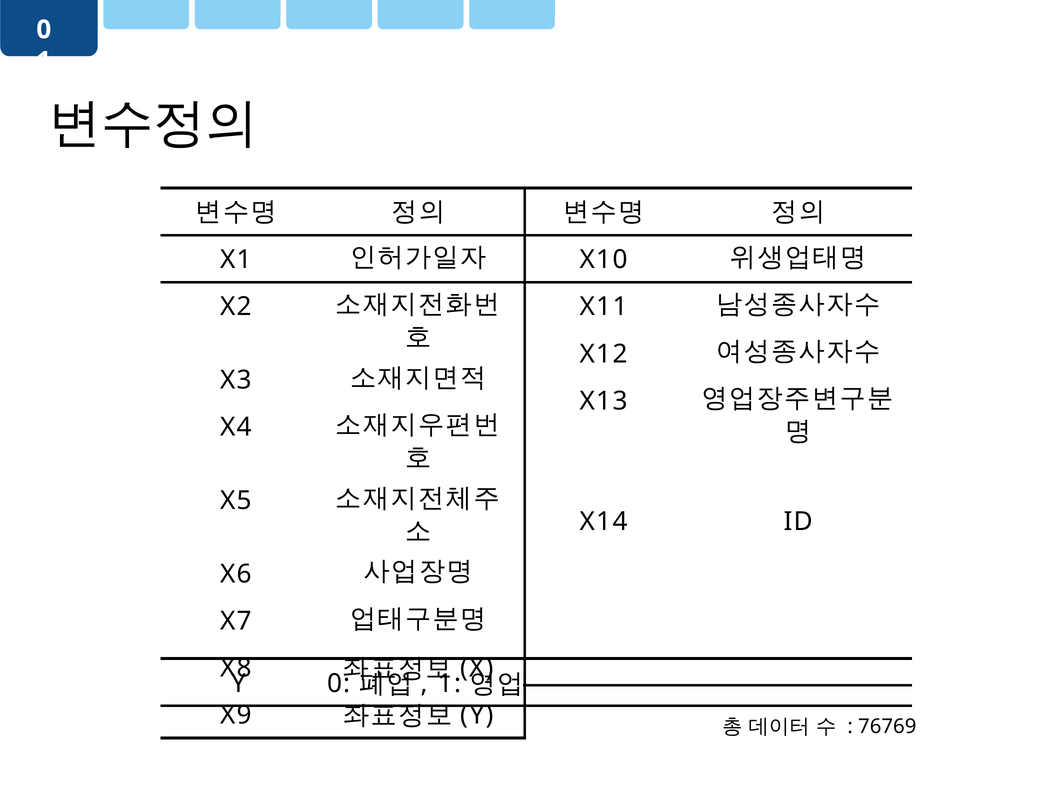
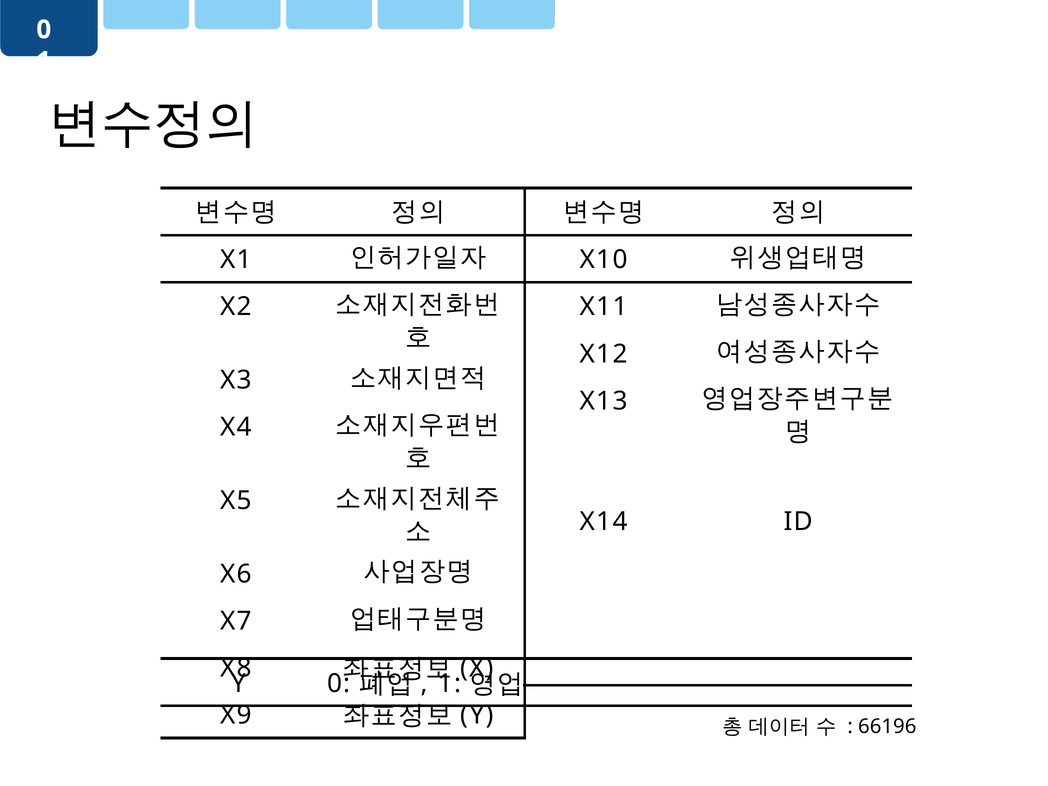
76769: 76769 -> 66196
